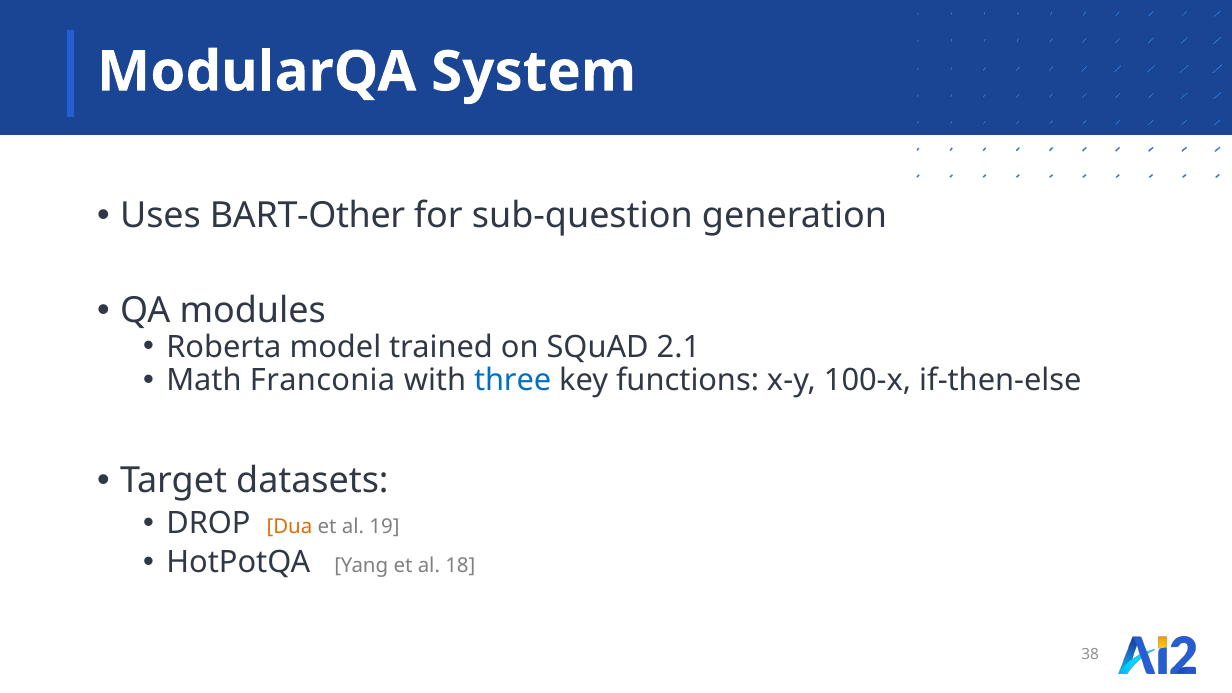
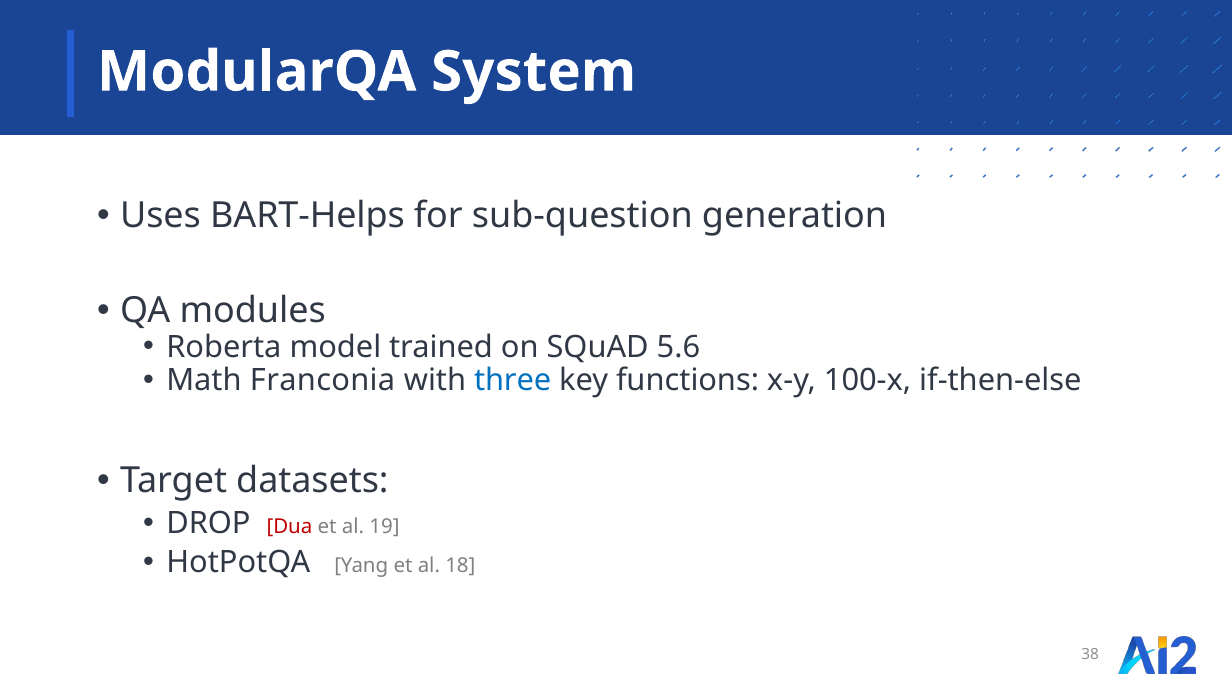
BART-Other: BART-Other -> BART-Helps
2.1: 2.1 -> 5.6
Dua colour: orange -> red
